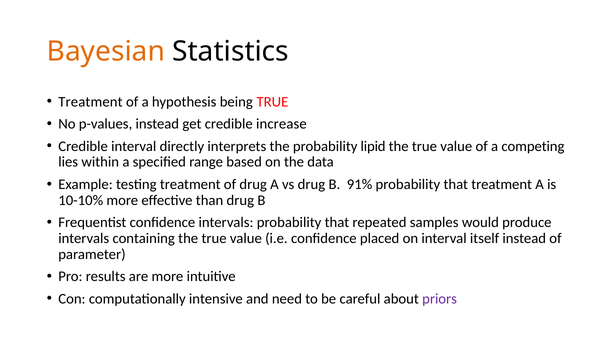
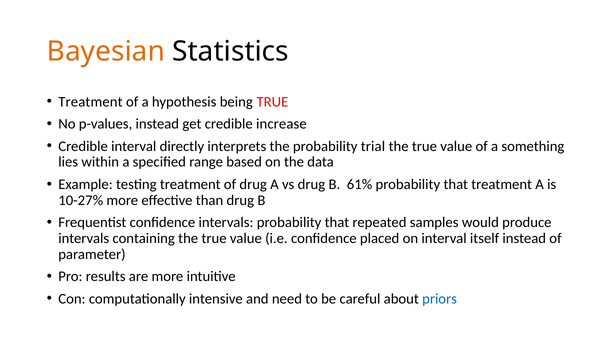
lipid: lipid -> trial
competing: competing -> something
91%: 91% -> 61%
10-10%: 10-10% -> 10-27%
priors colour: purple -> blue
